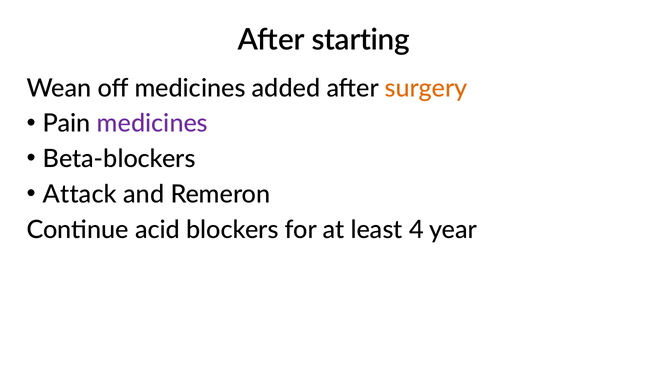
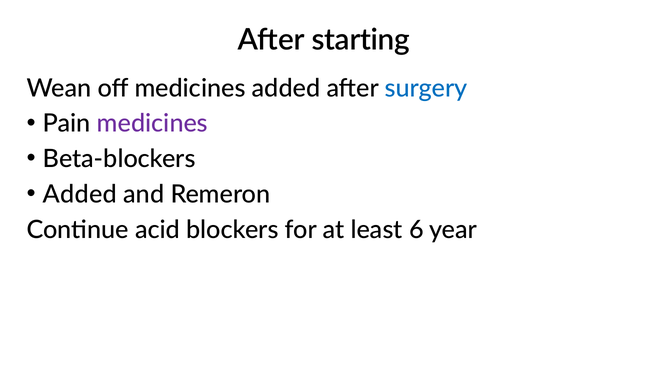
surgery colour: orange -> blue
Attack at (80, 194): Attack -> Added
4: 4 -> 6
